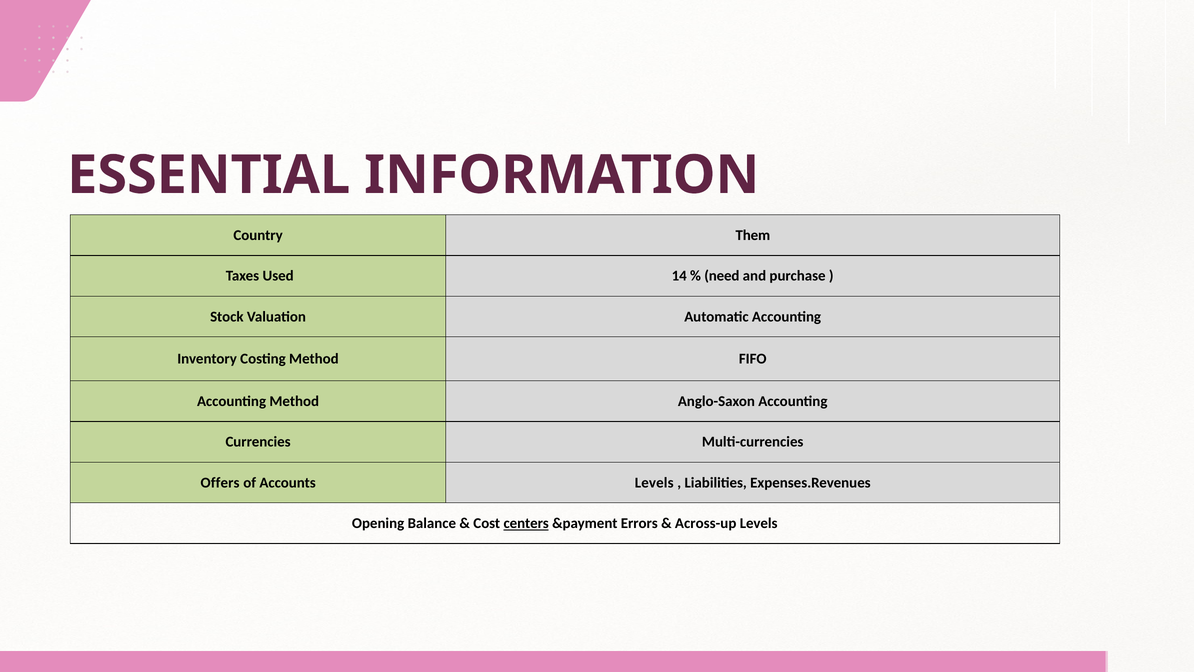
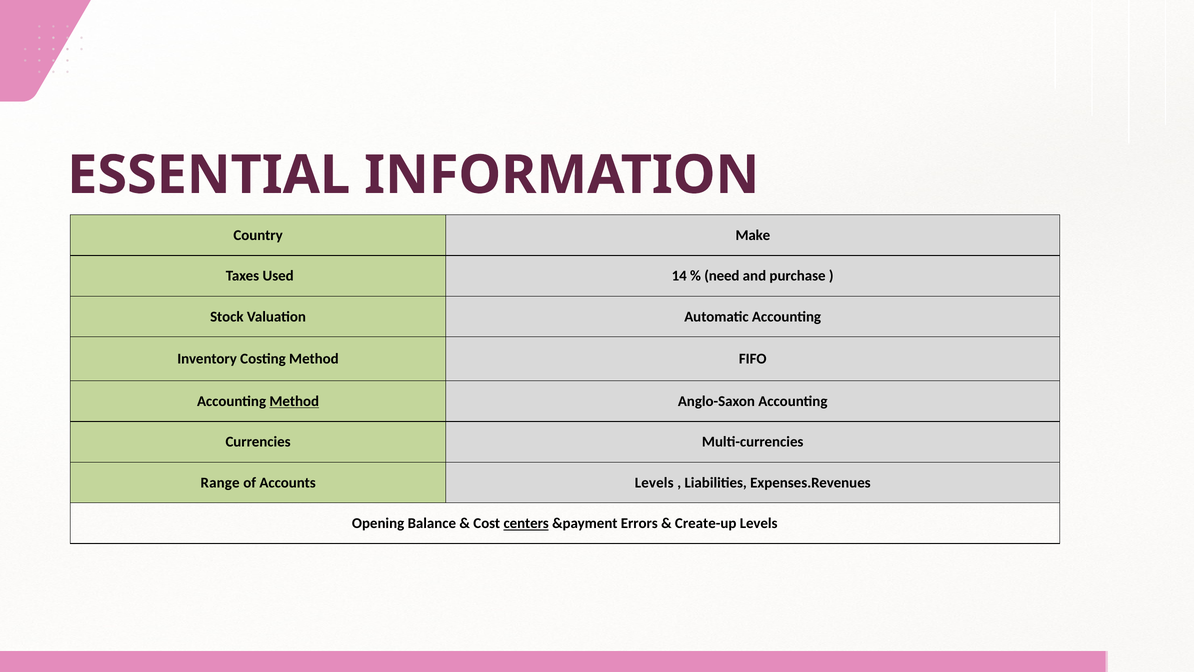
Them: Them -> Make
Method at (294, 401) underline: none -> present
Offers: Offers -> Range
Across-up: Across-up -> Create-up
